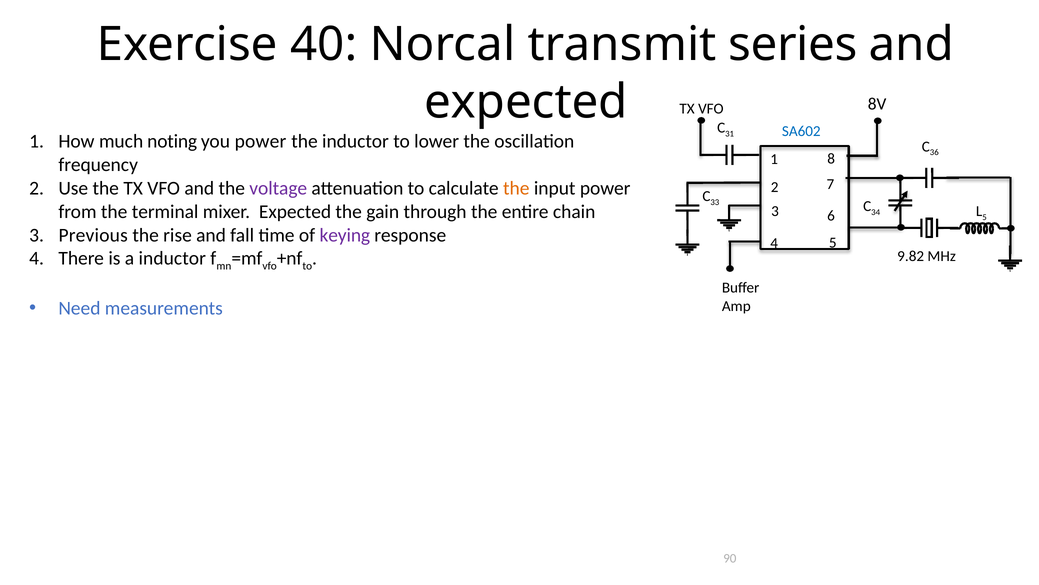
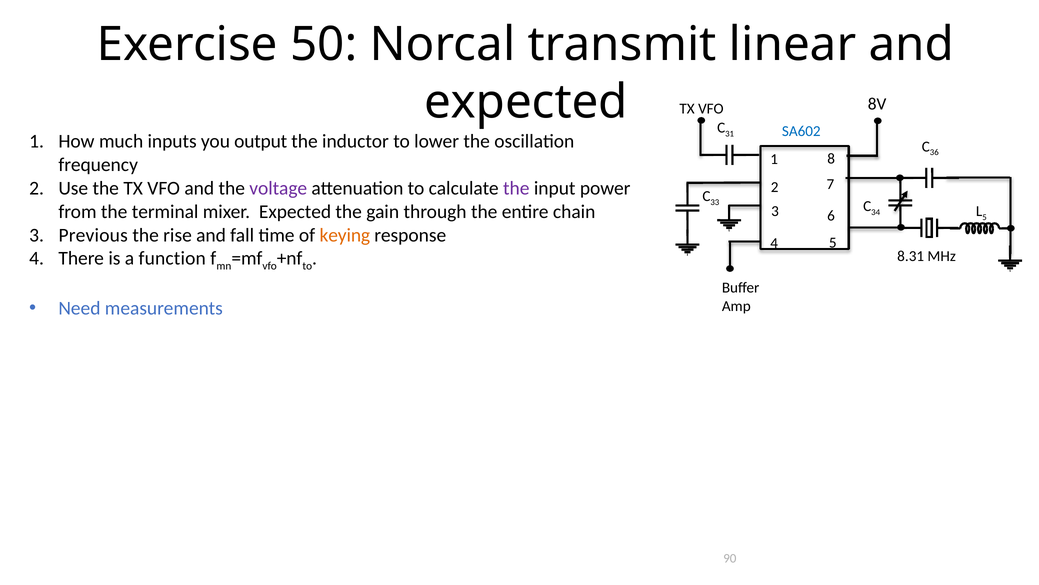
40: 40 -> 50
series: series -> linear
noting: noting -> inputs
you power: power -> output
the at (516, 188) colour: orange -> purple
keying colour: purple -> orange
9.82: 9.82 -> 8.31
a inductor: inductor -> function
